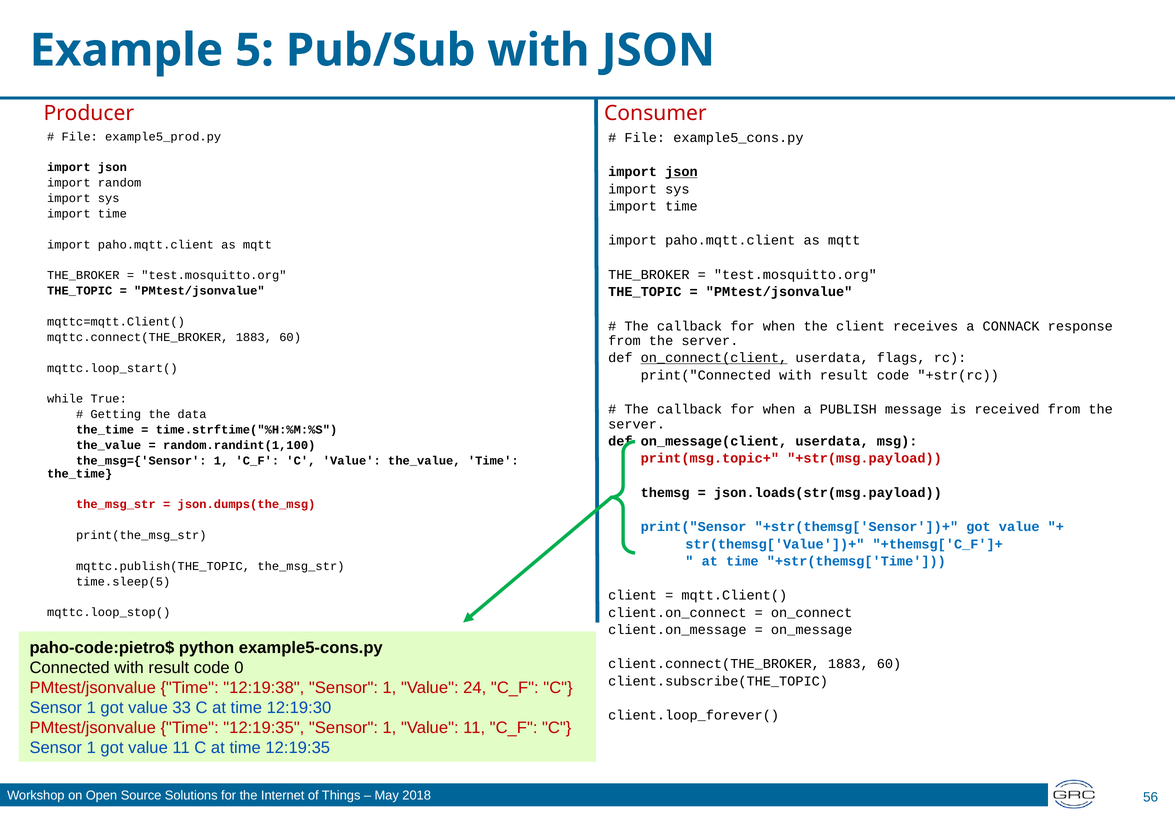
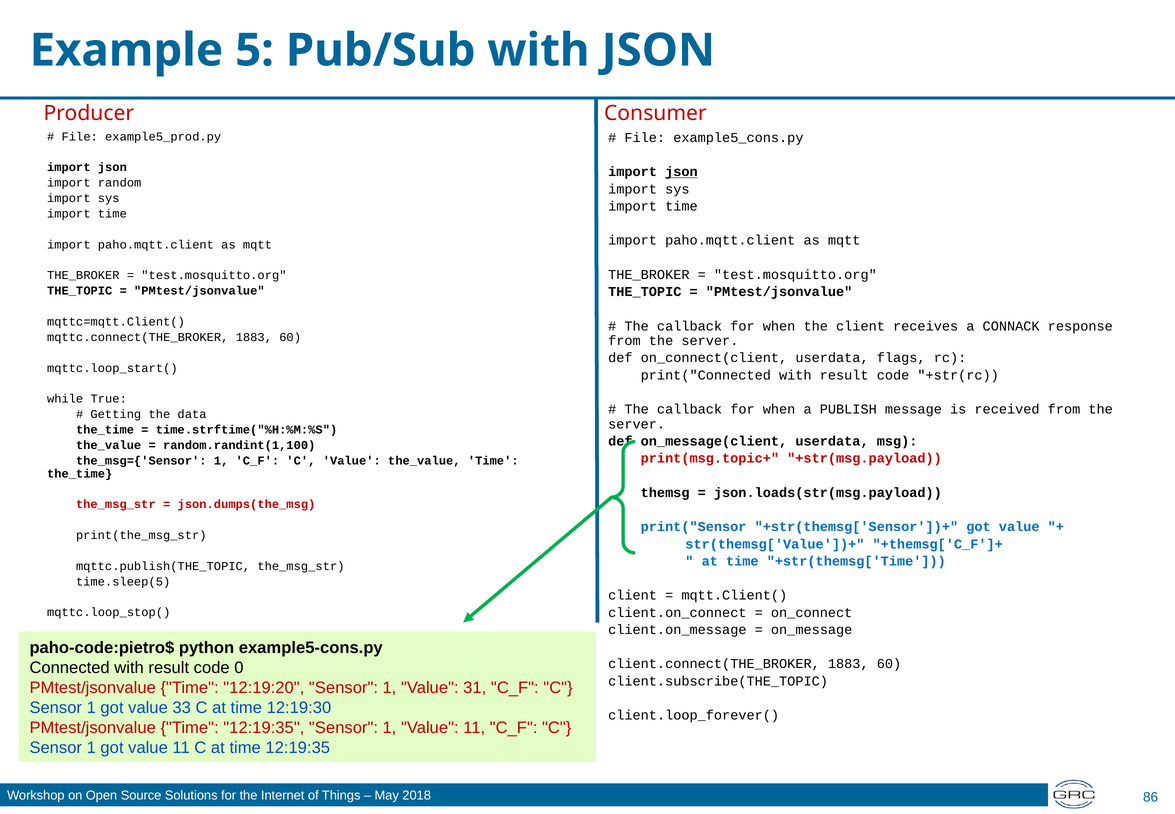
on_connect(client underline: present -> none
12:19:38: 12:19:38 -> 12:19:20
24: 24 -> 31
56: 56 -> 86
